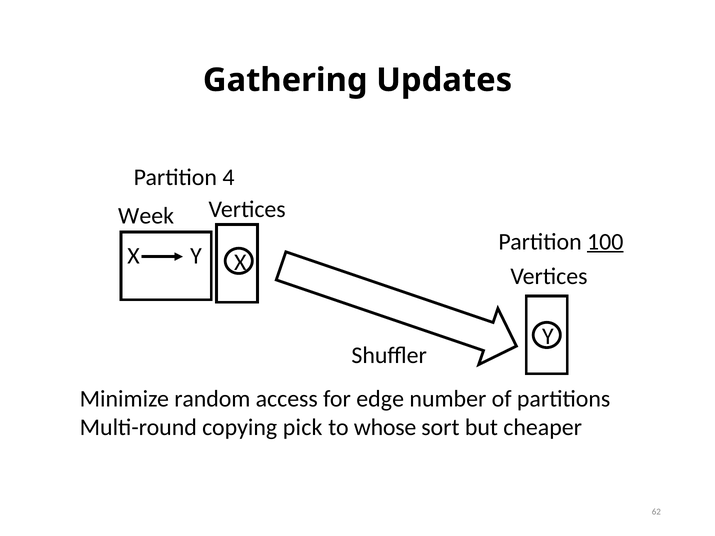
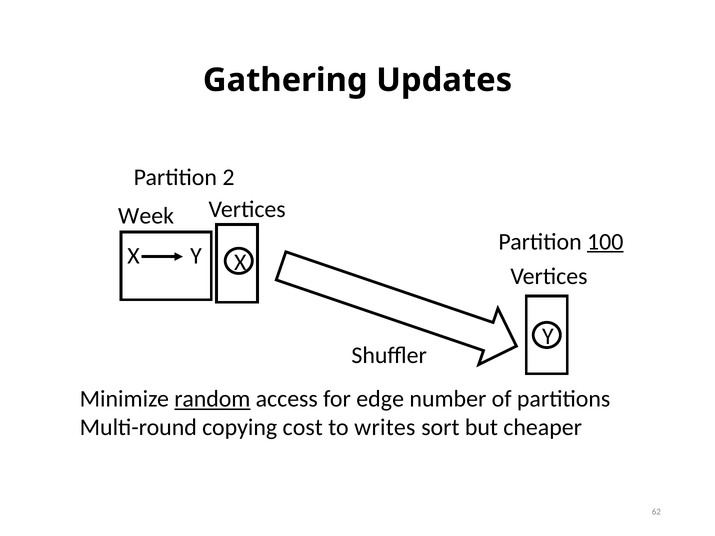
4: 4 -> 2
random underline: none -> present
pick: pick -> cost
whose: whose -> writes
